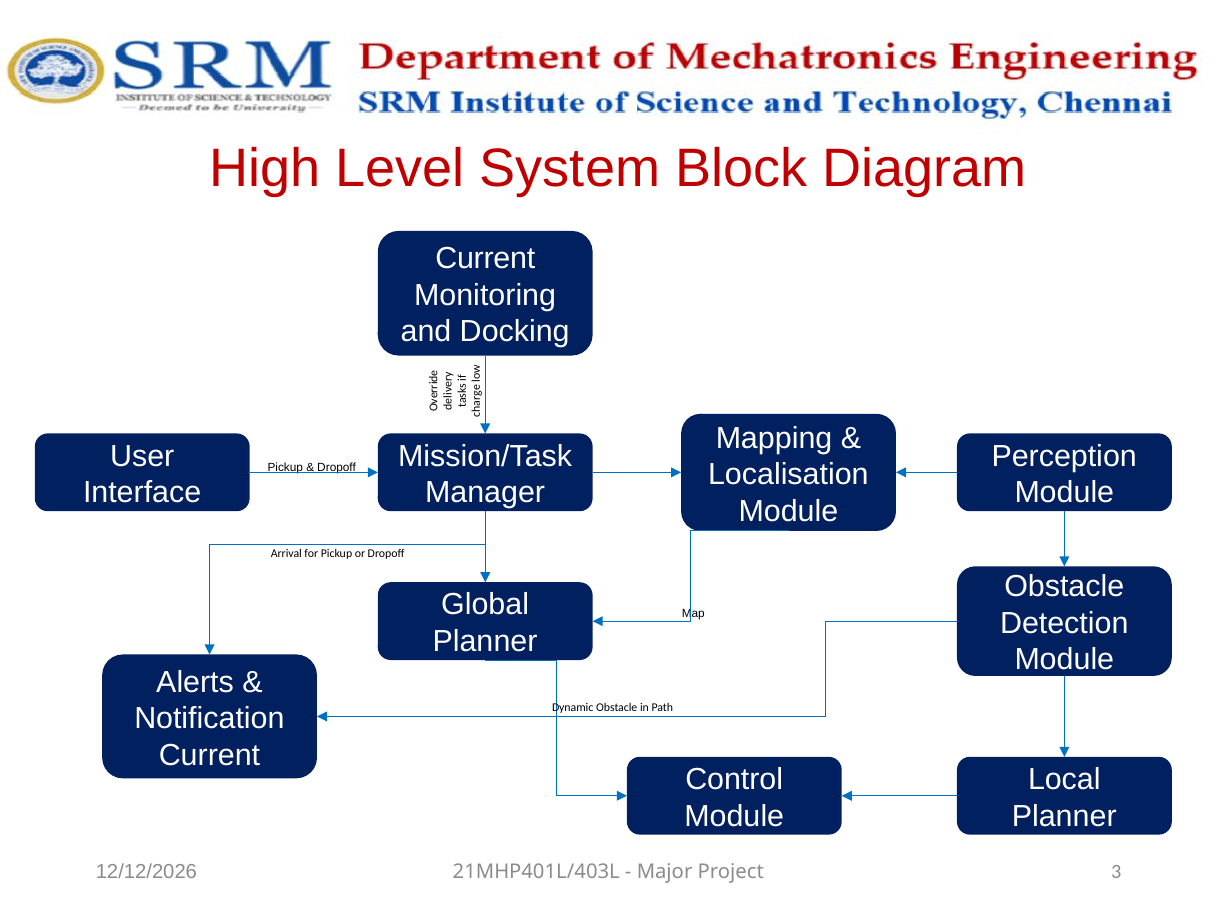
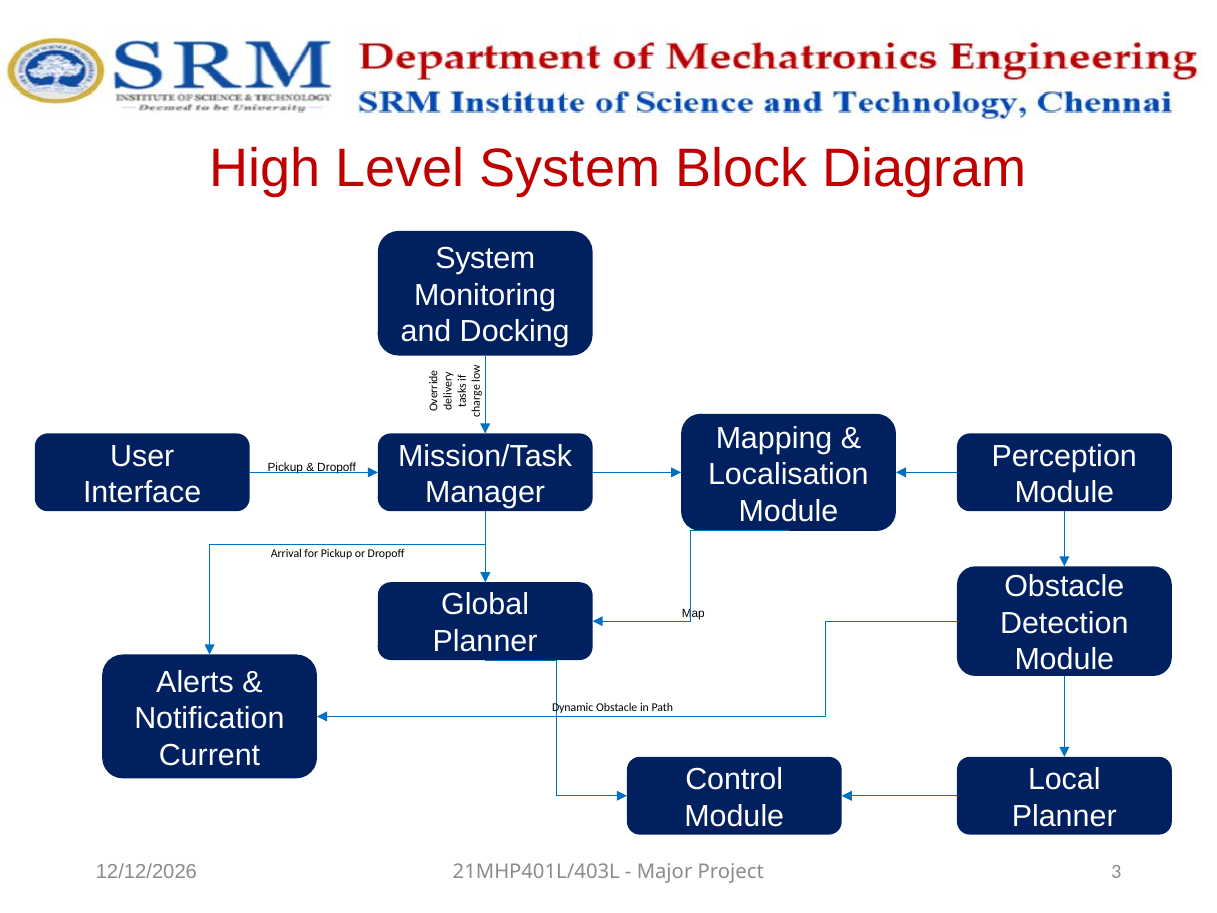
Current at (485, 259): Current -> System
